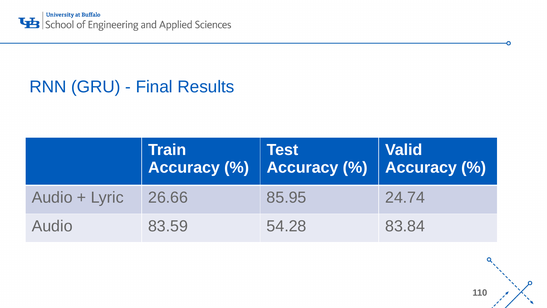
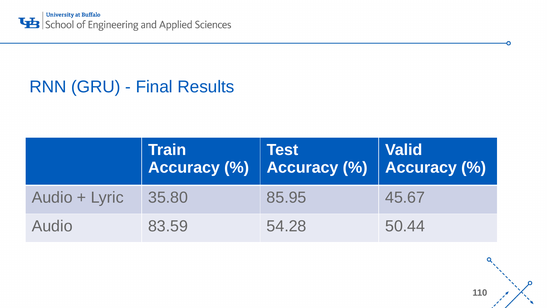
26.66: 26.66 -> 35.80
24.74: 24.74 -> 45.67
83.84: 83.84 -> 50.44
